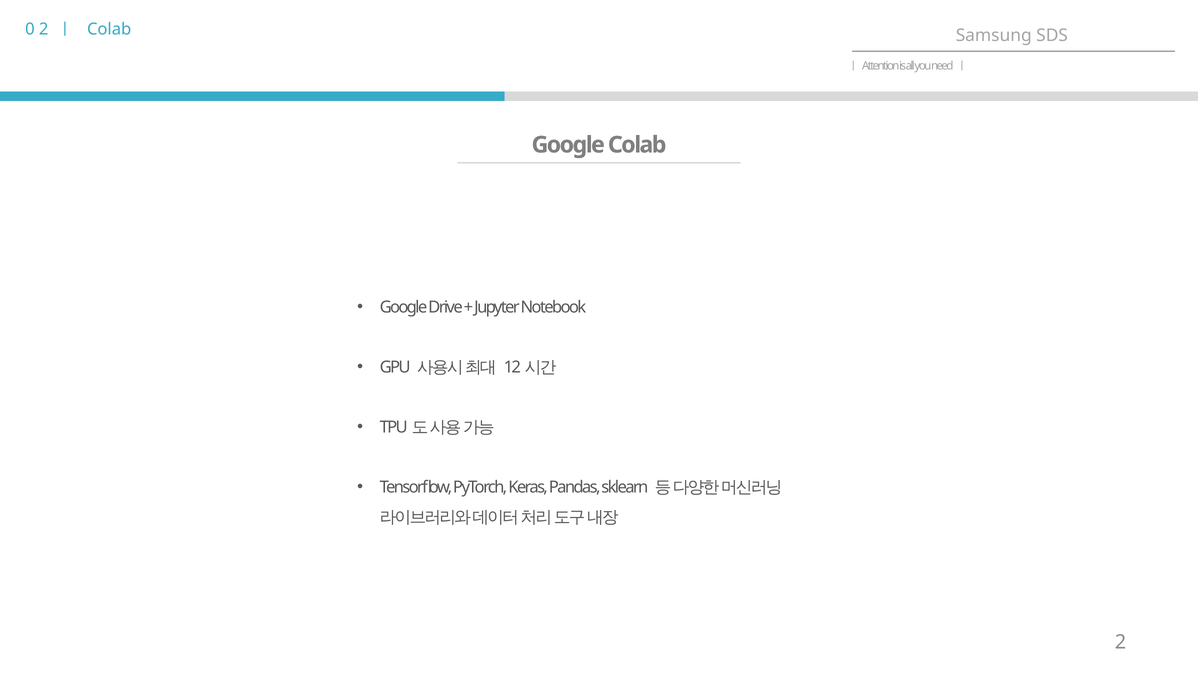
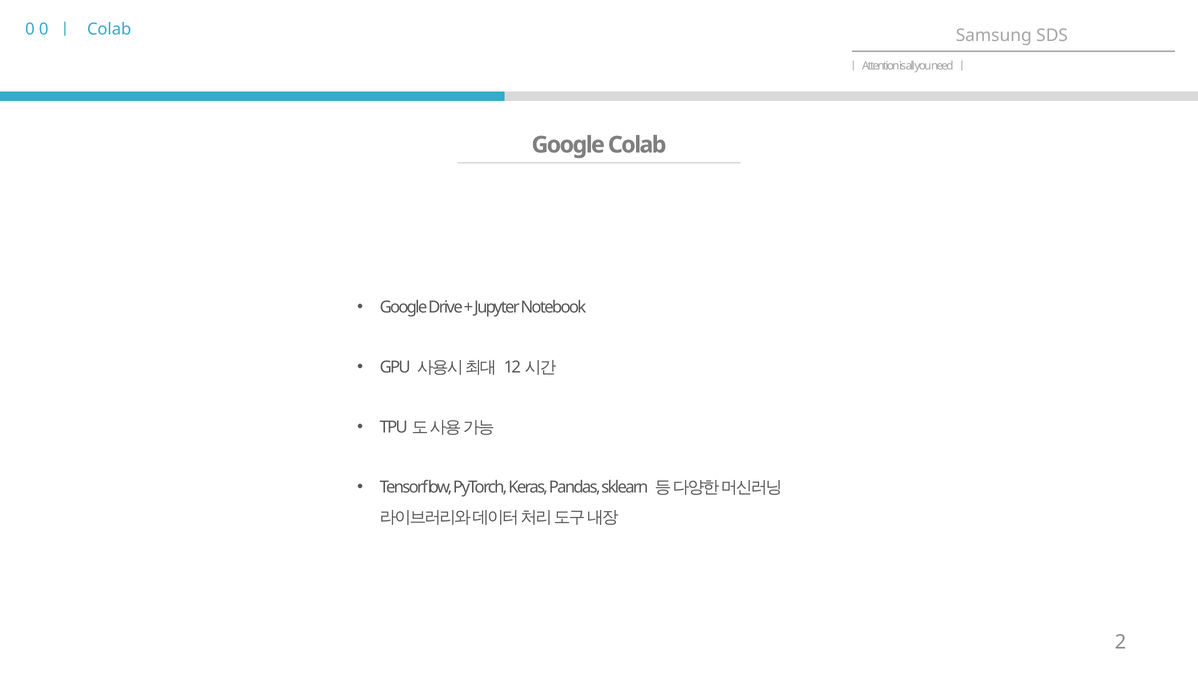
0 2: 2 -> 0
